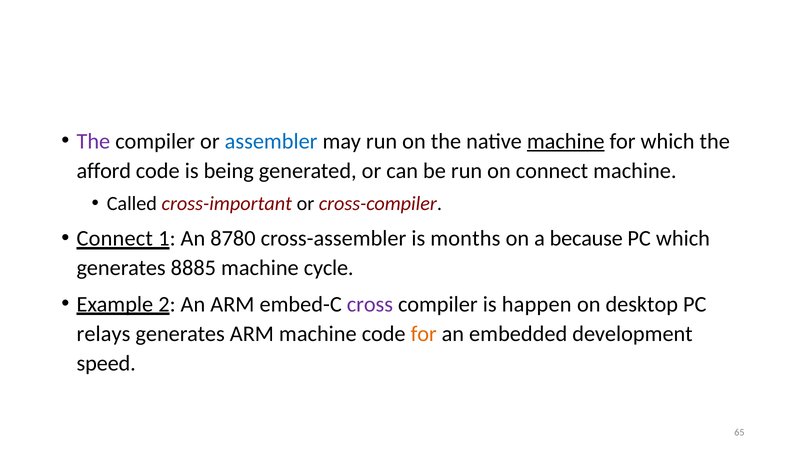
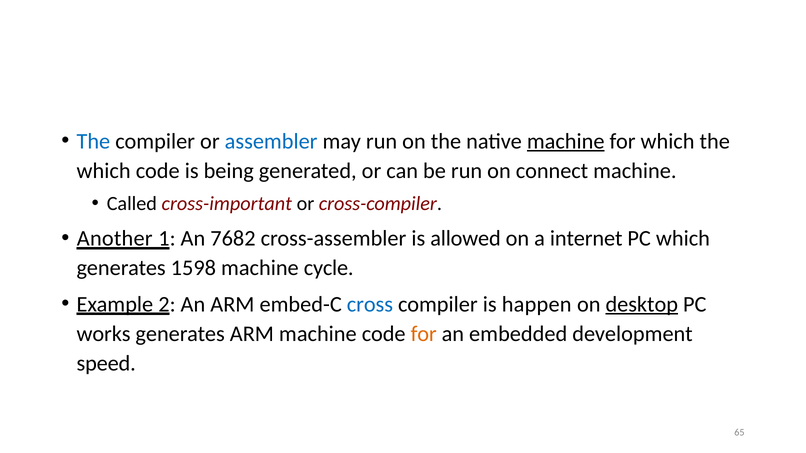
The at (93, 141) colour: purple -> blue
afford at (104, 171): afford -> which
Connect at (115, 239): Connect -> Another
8780: 8780 -> 7682
months: months -> allowed
because: because -> internet
8885: 8885 -> 1598
cross colour: purple -> blue
desktop underline: none -> present
relays: relays -> works
